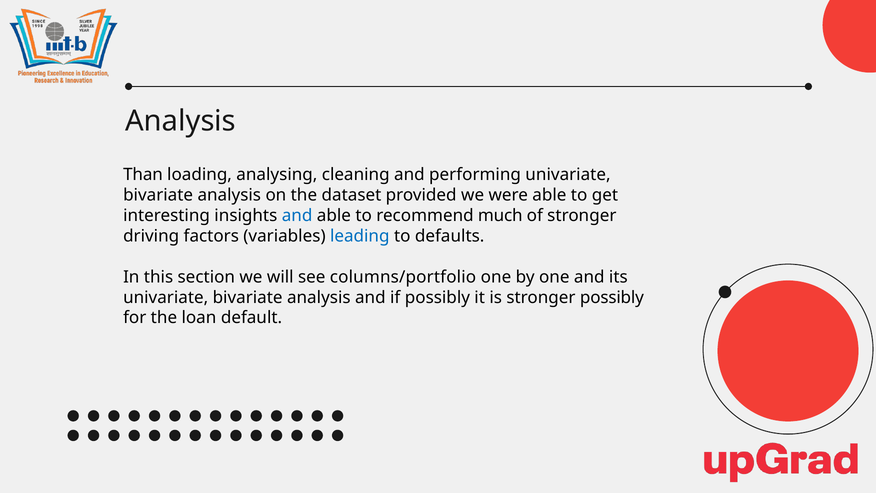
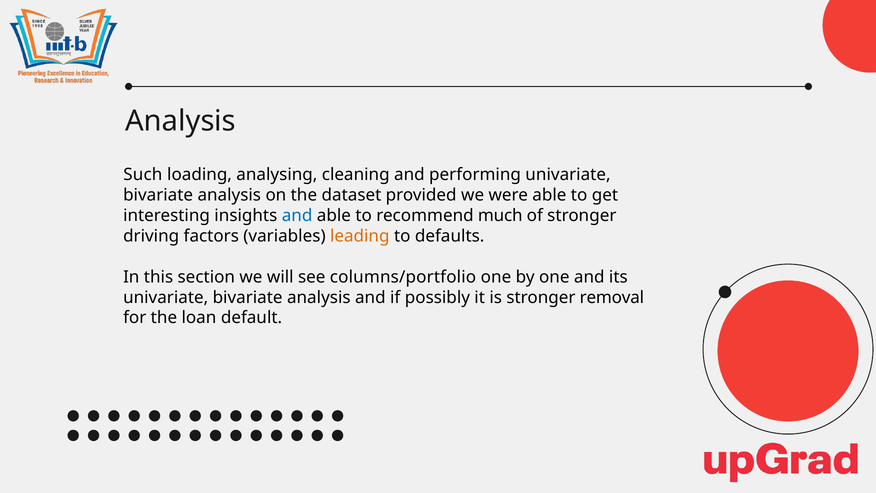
Than: Than -> Such
leading colour: blue -> orange
stronger possibly: possibly -> removal
